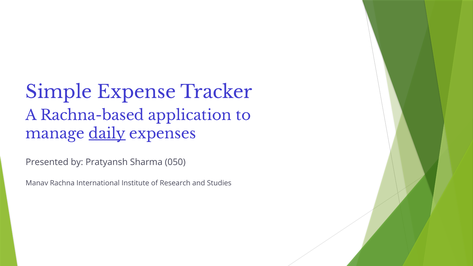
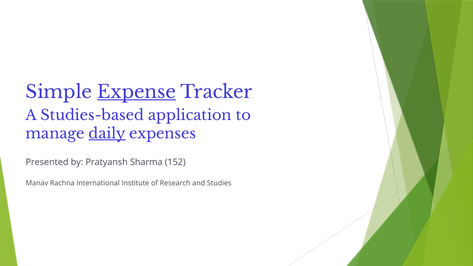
Expense underline: none -> present
Rachna-based: Rachna-based -> Studies-based
050: 050 -> 152
